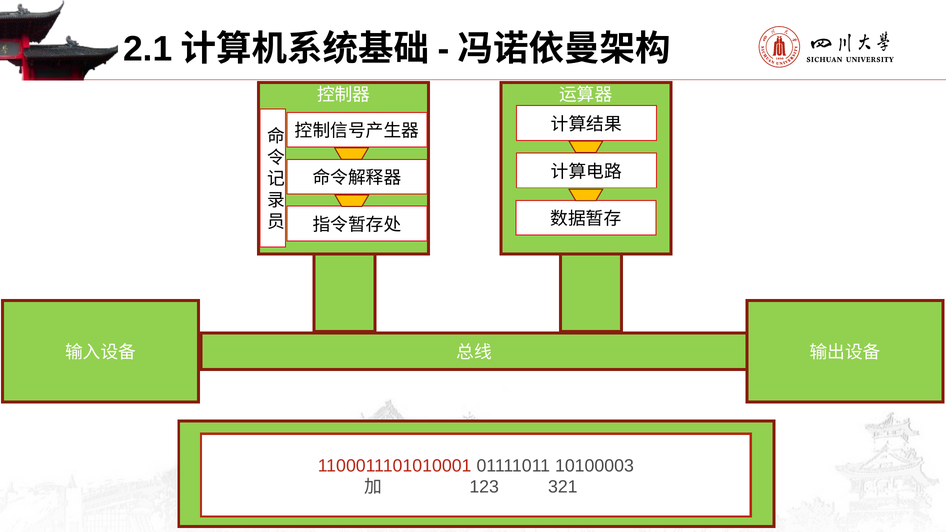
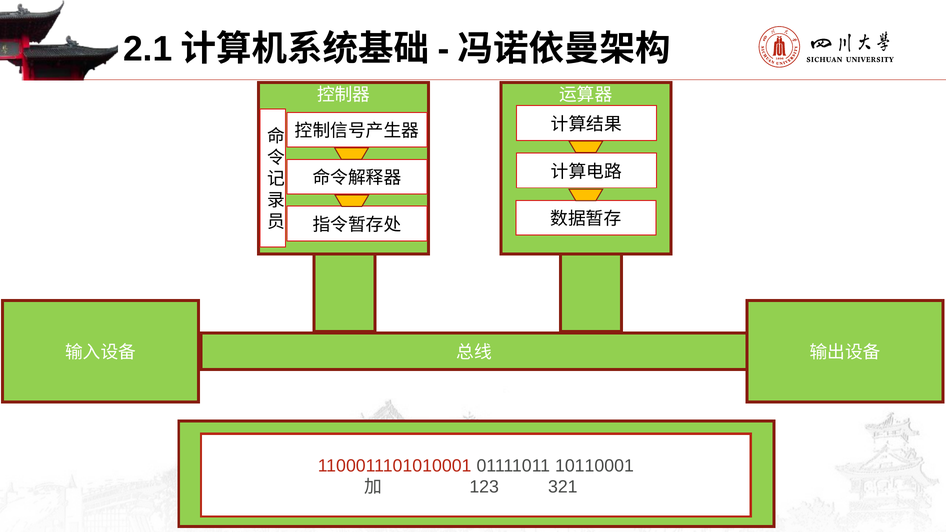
10100003: 10100003 -> 10110001
